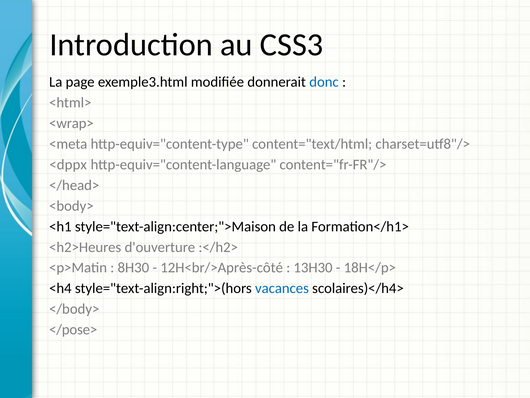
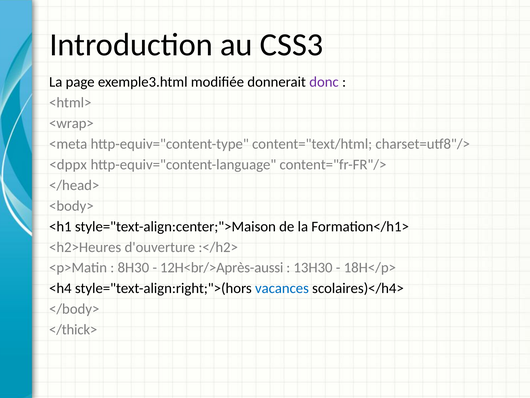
donc colour: blue -> purple
12H<br/>Après-côté: 12H<br/>Après-côté -> 12H<br/>Après-aussi
</pose>: </pose> -> </thick>
